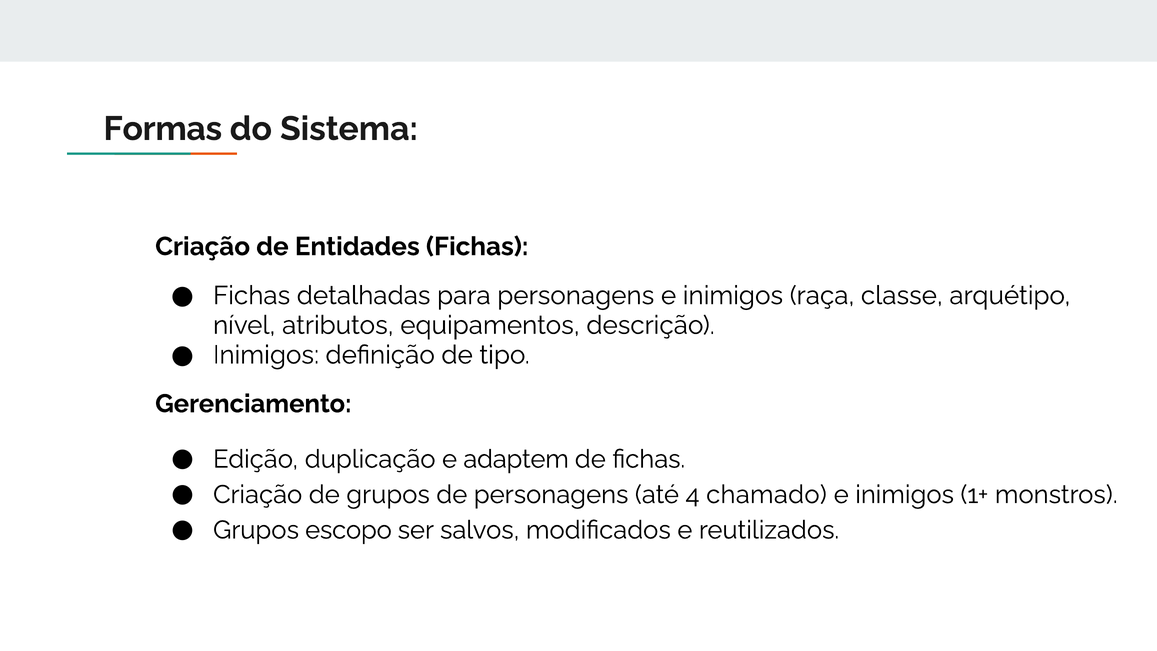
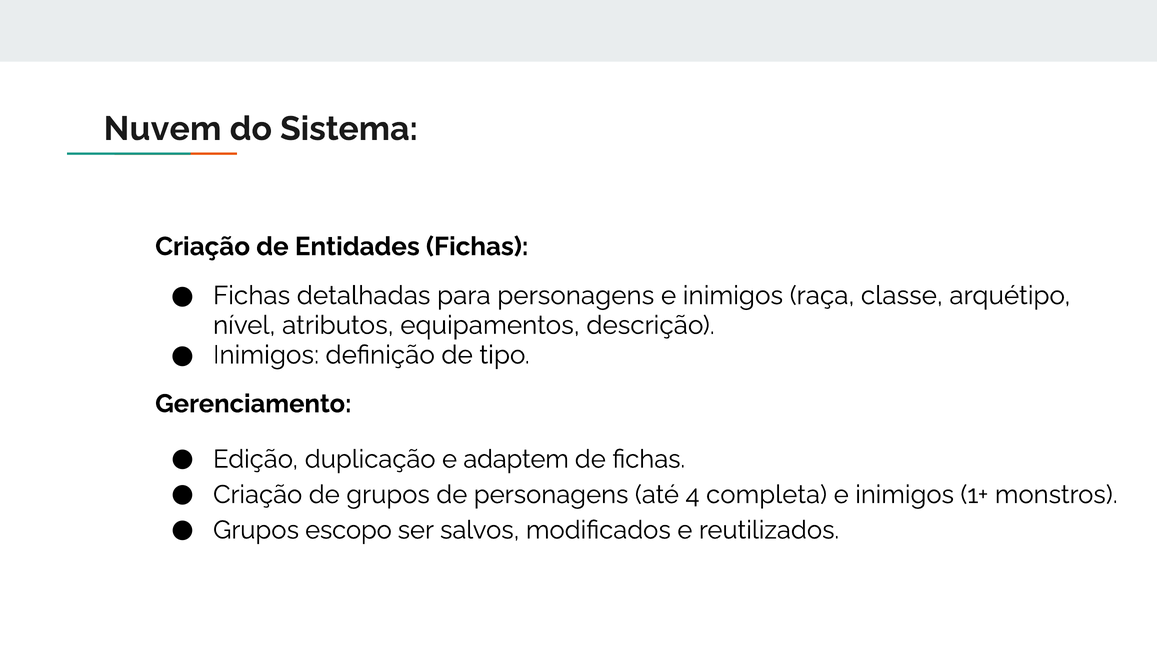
Formas: Formas -> Nuvem
chamado: chamado -> completa
